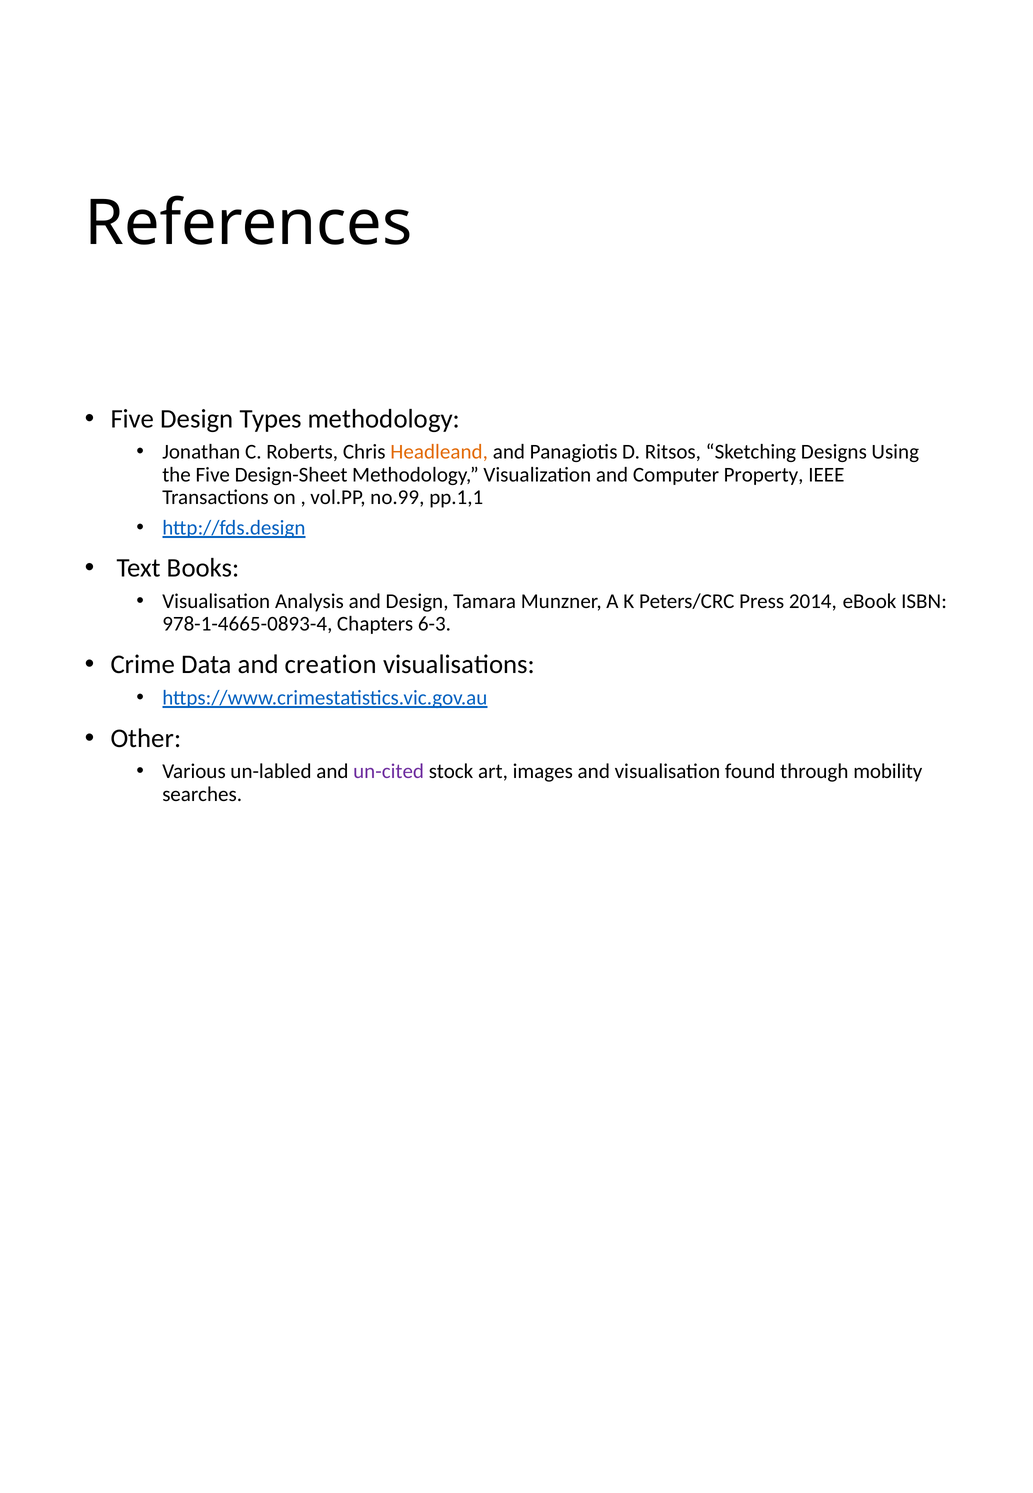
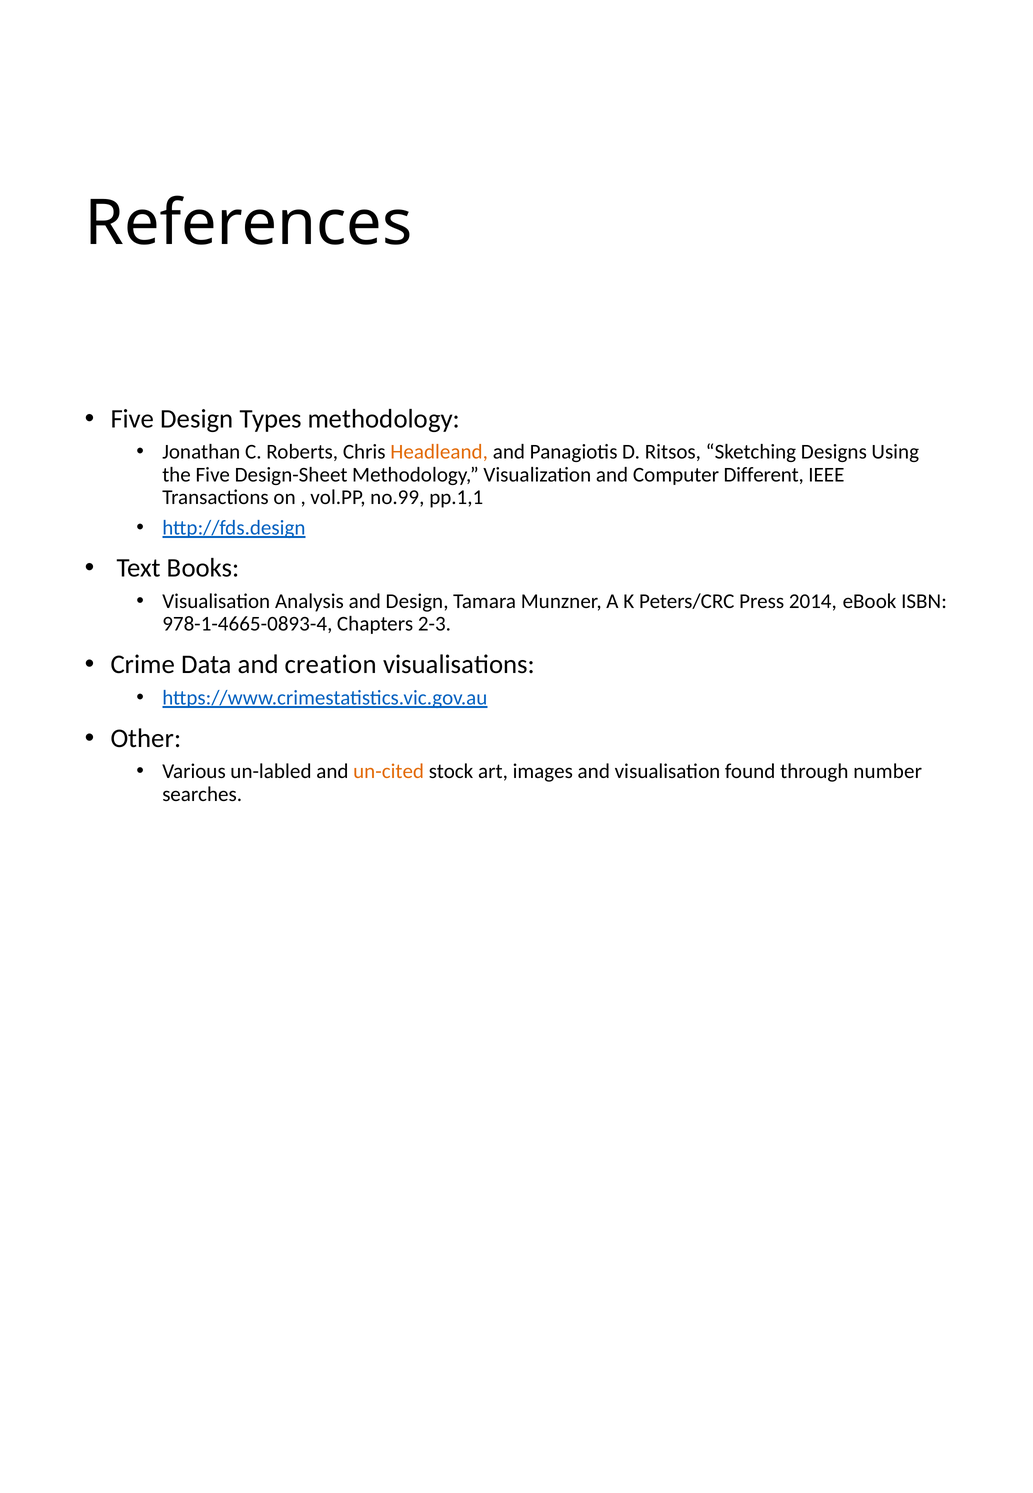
Property: Property -> Different
6-3: 6-3 -> 2-3
un-cited colour: purple -> orange
mobility: mobility -> number
